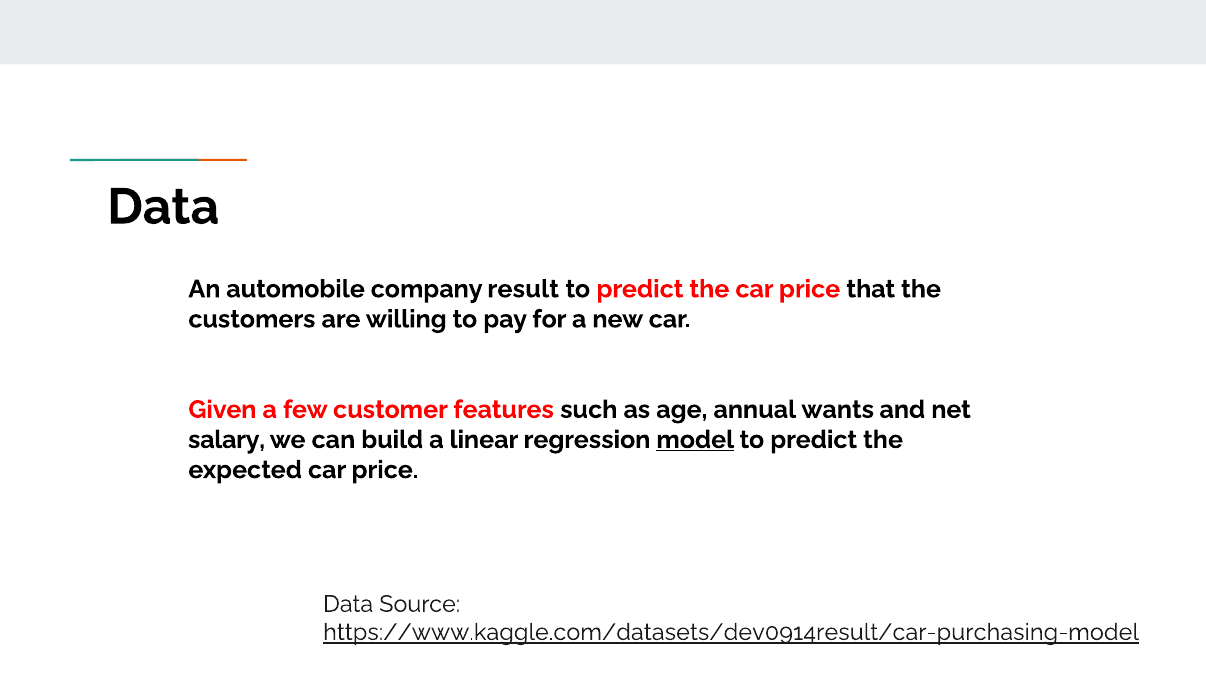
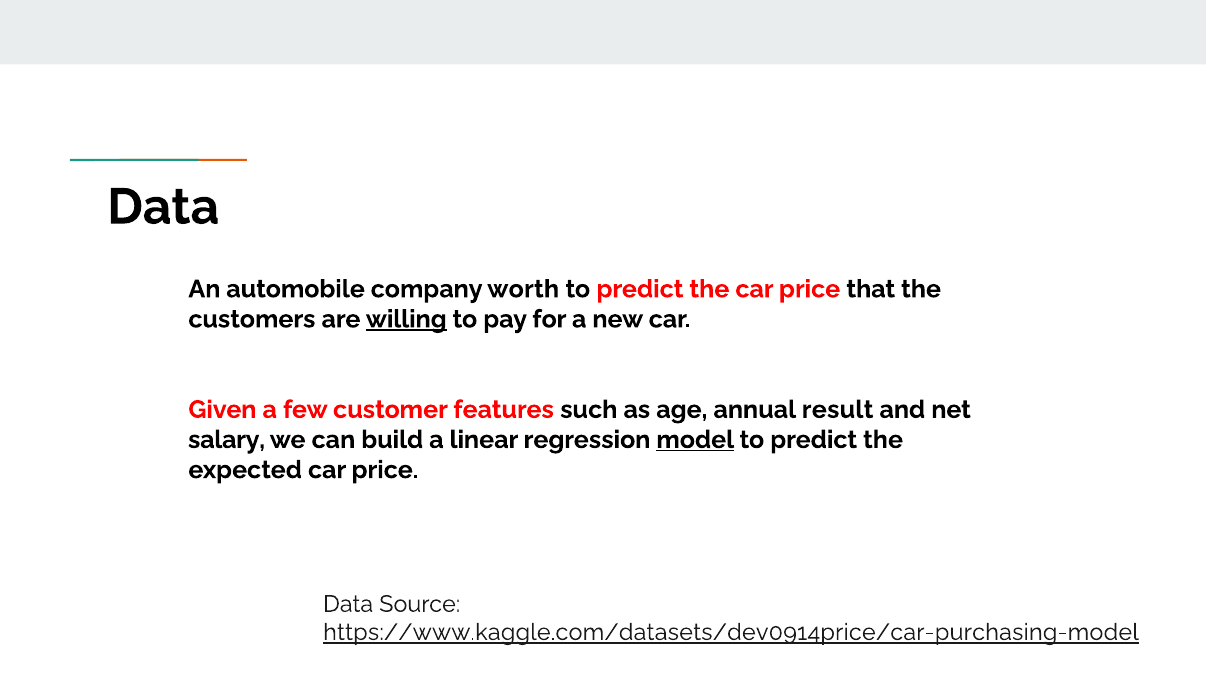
result: result -> worth
willing underline: none -> present
wants: wants -> result
https://www.kaggle.com/datasets/dev0914result/car-purchasing-model: https://www.kaggle.com/datasets/dev0914result/car-purchasing-model -> https://www.kaggle.com/datasets/dev0914price/car-purchasing-model
